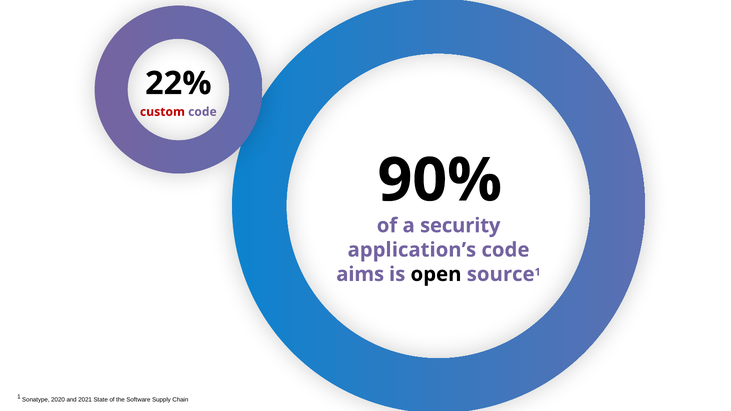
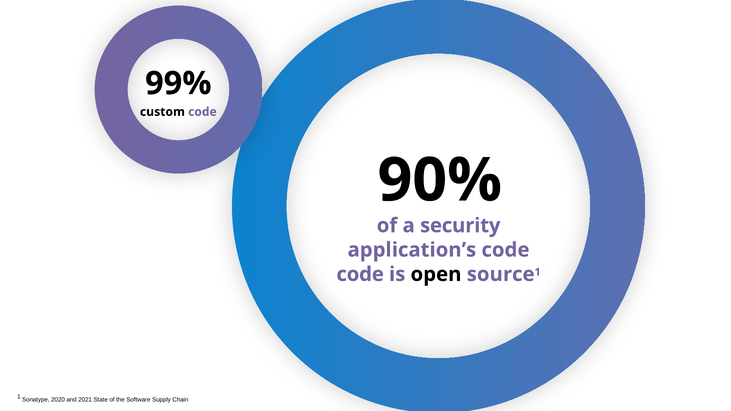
22%: 22% -> 99%
custom colour: red -> black
aims at (360, 274): aims -> code
